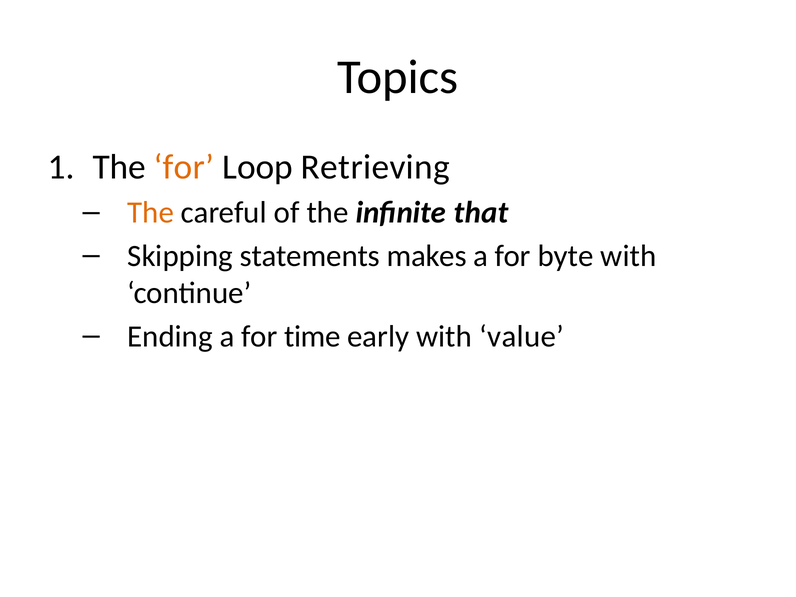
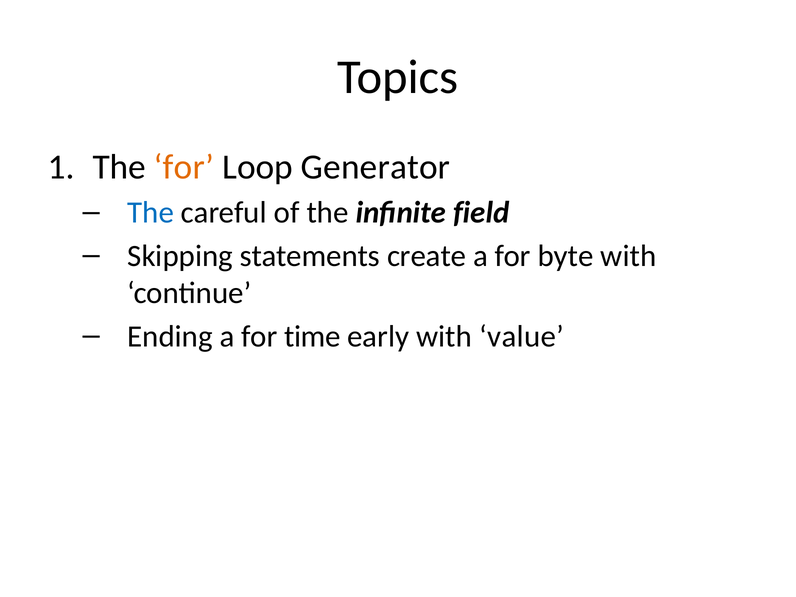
Retrieving: Retrieving -> Generator
The at (151, 213) colour: orange -> blue
that: that -> field
makes: makes -> create
